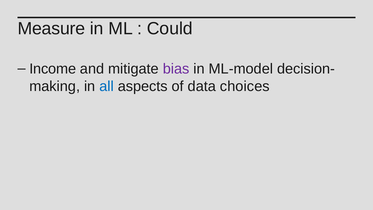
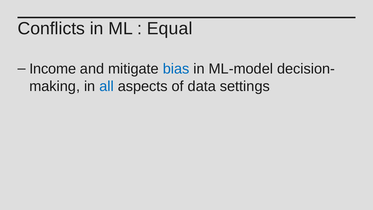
Measure: Measure -> Conflicts
Could: Could -> Equal
bias colour: purple -> blue
choices: choices -> settings
